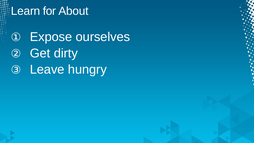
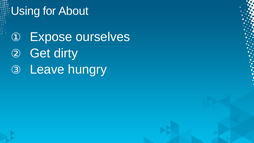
Learn: Learn -> Using
